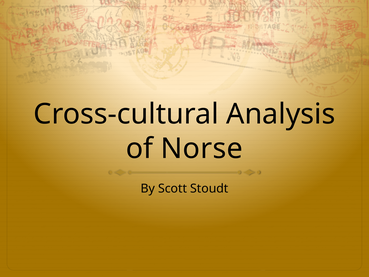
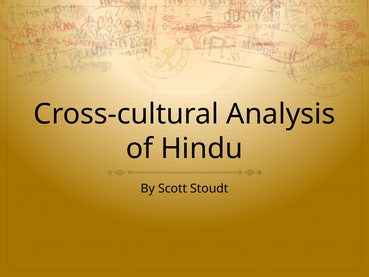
Norse: Norse -> Hindu
